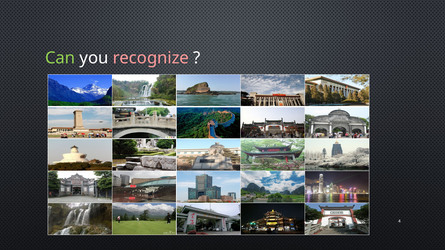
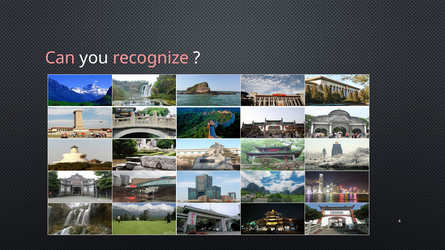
Can colour: light green -> pink
